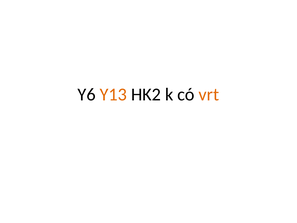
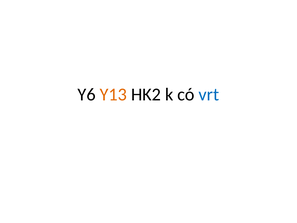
vrt colour: orange -> blue
